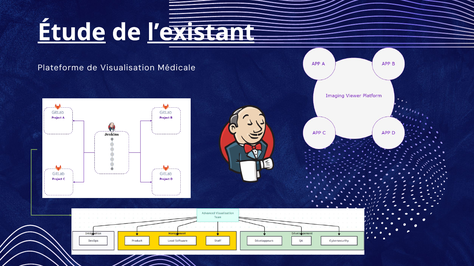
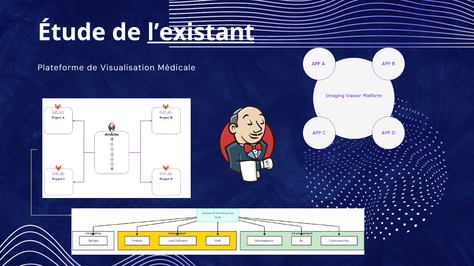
Étude underline: present -> none
